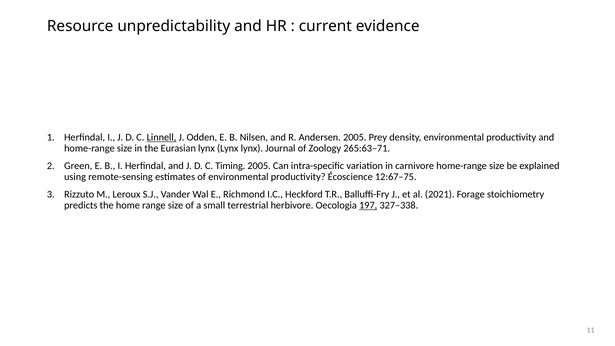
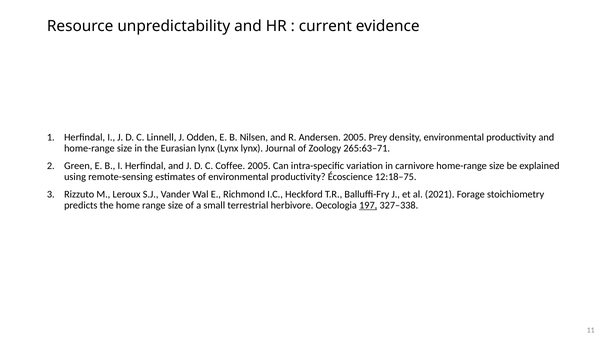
Linnell underline: present -> none
Timing: Timing -> Coffee
12:67–75: 12:67–75 -> 12:18–75
